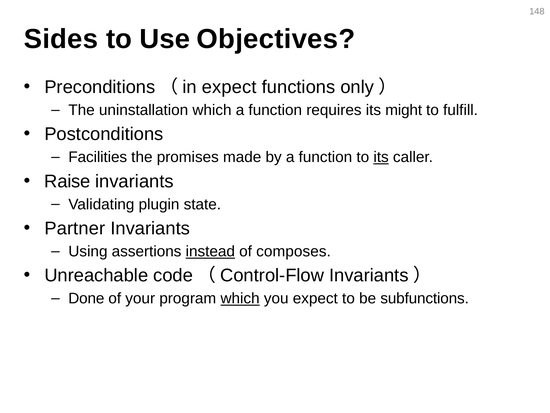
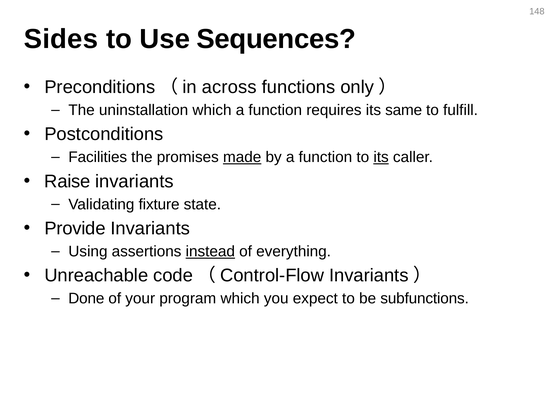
Objectives: Objectives -> Sequences
Preconditions（in expect: expect -> across
might: might -> same
made underline: none -> present
plugin: plugin -> fixture
Partner: Partner -> Provide
composes: composes -> everything
which at (240, 298) underline: present -> none
